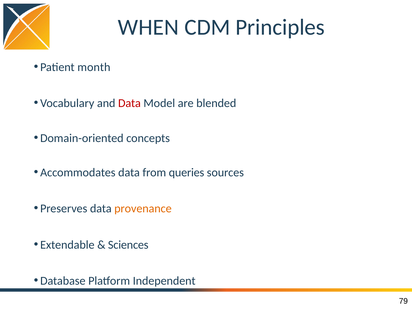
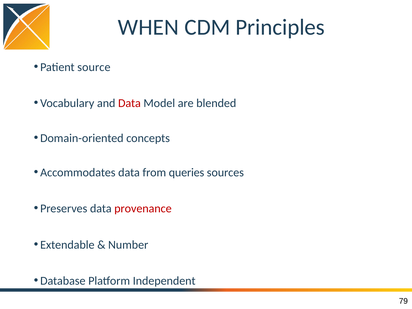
month: month -> source
provenance colour: orange -> red
Sciences: Sciences -> Number
